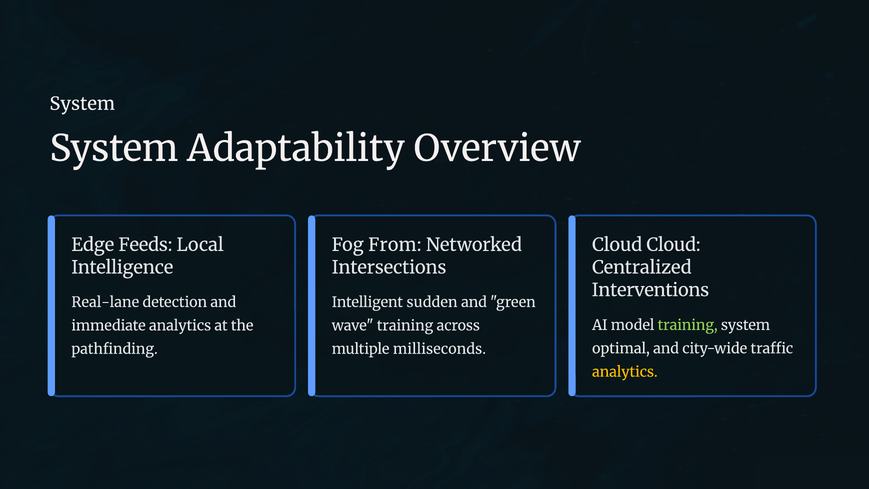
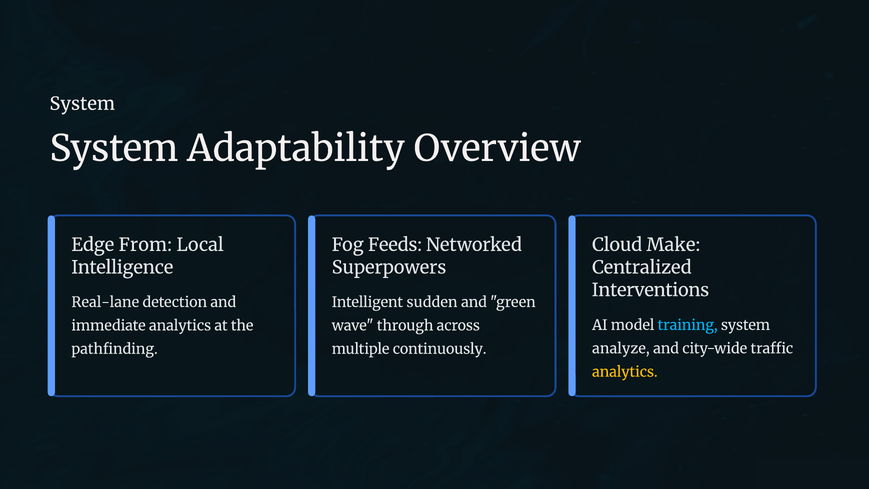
Feeds: Feeds -> From
From: From -> Feeds
Cloud Cloud: Cloud -> Make
Intersections: Intersections -> Superpowers
training at (688, 325) colour: light green -> light blue
wave training: training -> through
optimal: optimal -> analyze
milliseconds: milliseconds -> continuously
